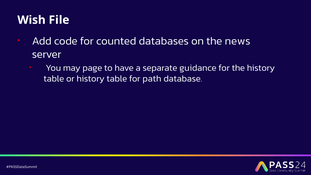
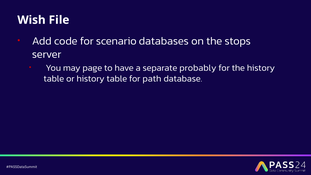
counted: counted -> scenario
news: news -> stops
guidance: guidance -> probably
